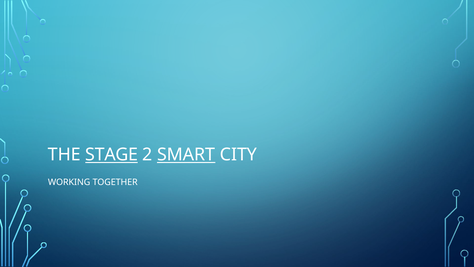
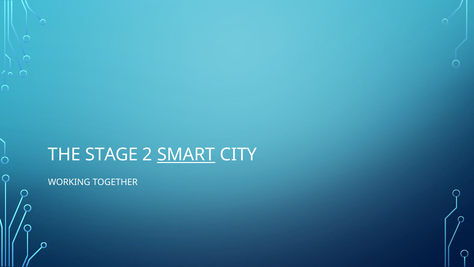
STAGE underline: present -> none
